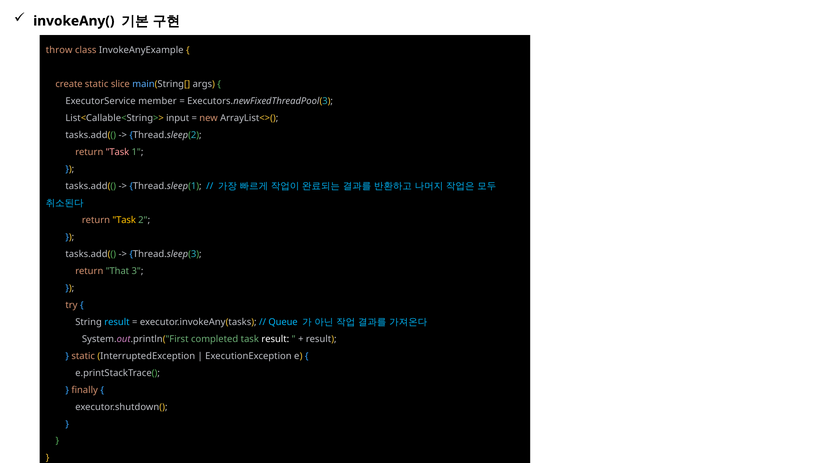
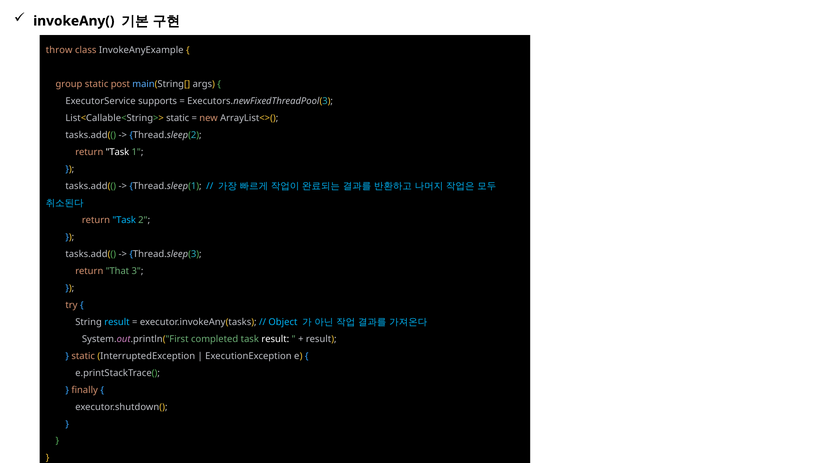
create: create -> group
slice: slice -> post
member: member -> supports
List<Callable<String>> input: input -> static
Task at (117, 152) colour: pink -> white
Task at (124, 220) colour: yellow -> light blue
Queue: Queue -> Object
